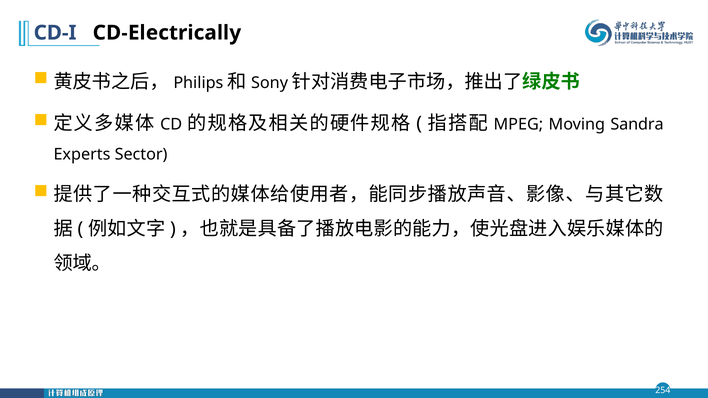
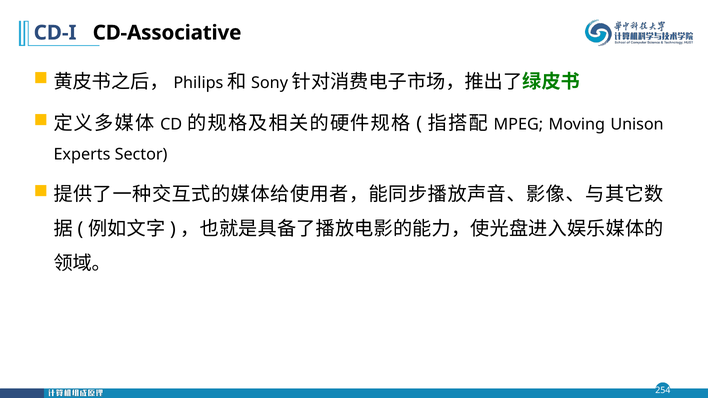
CD-Electrically: CD-Electrically -> CD-Associative
Sandra: Sandra -> Unison
